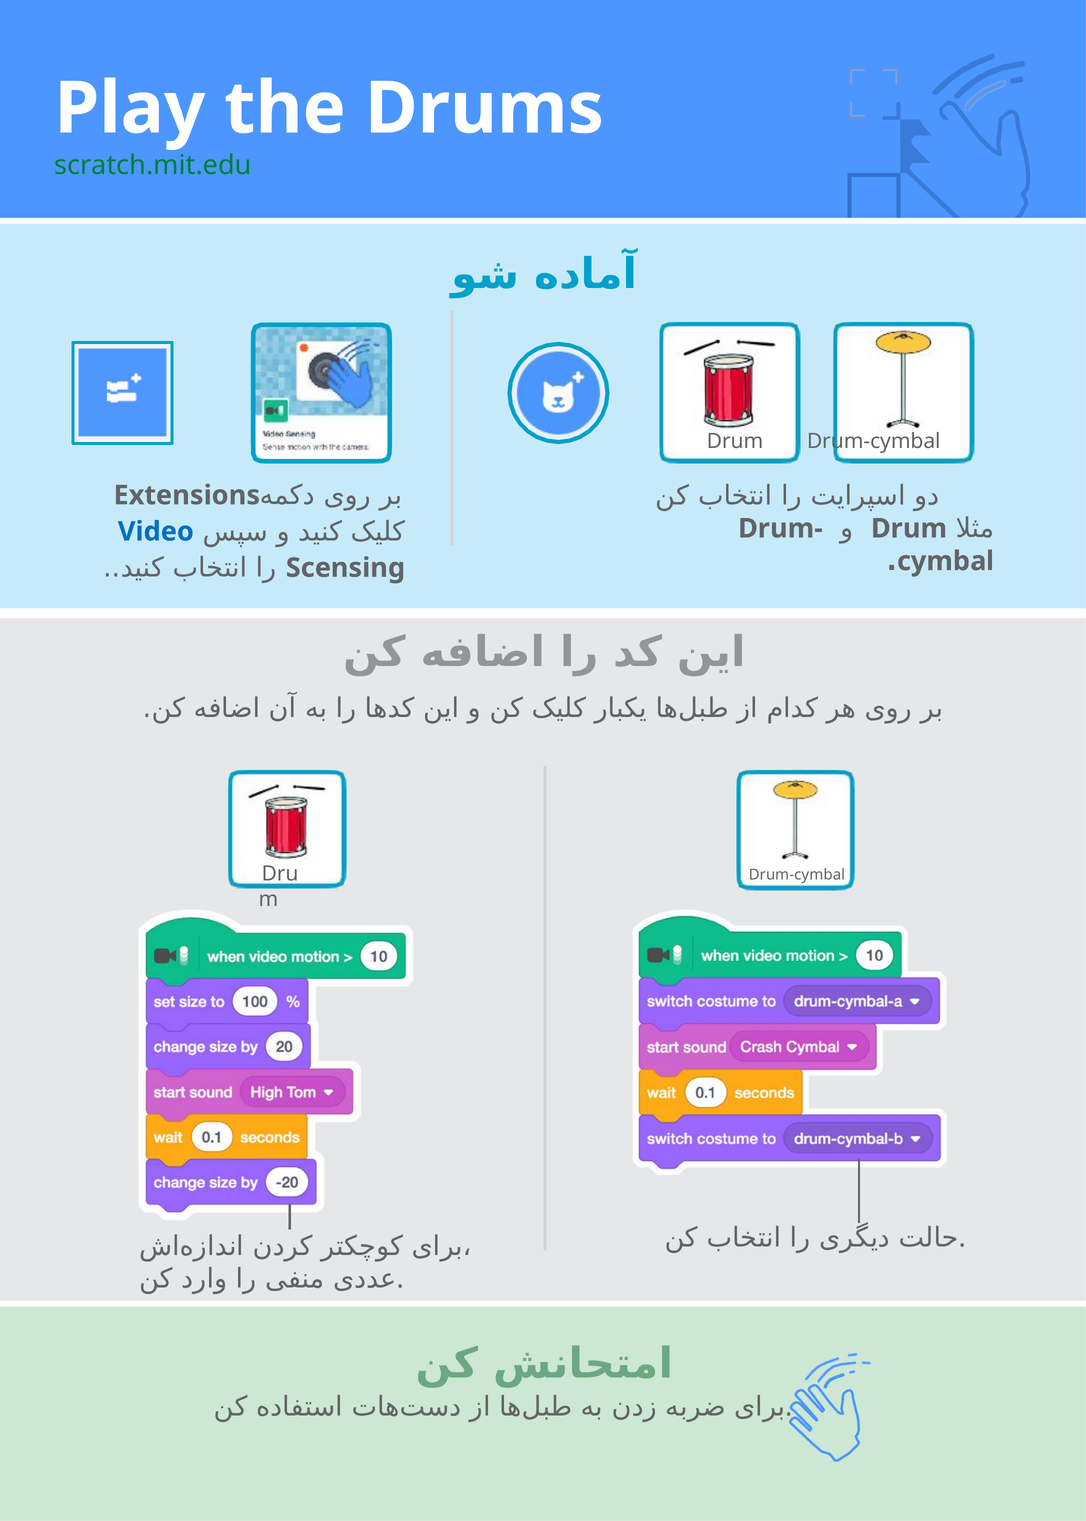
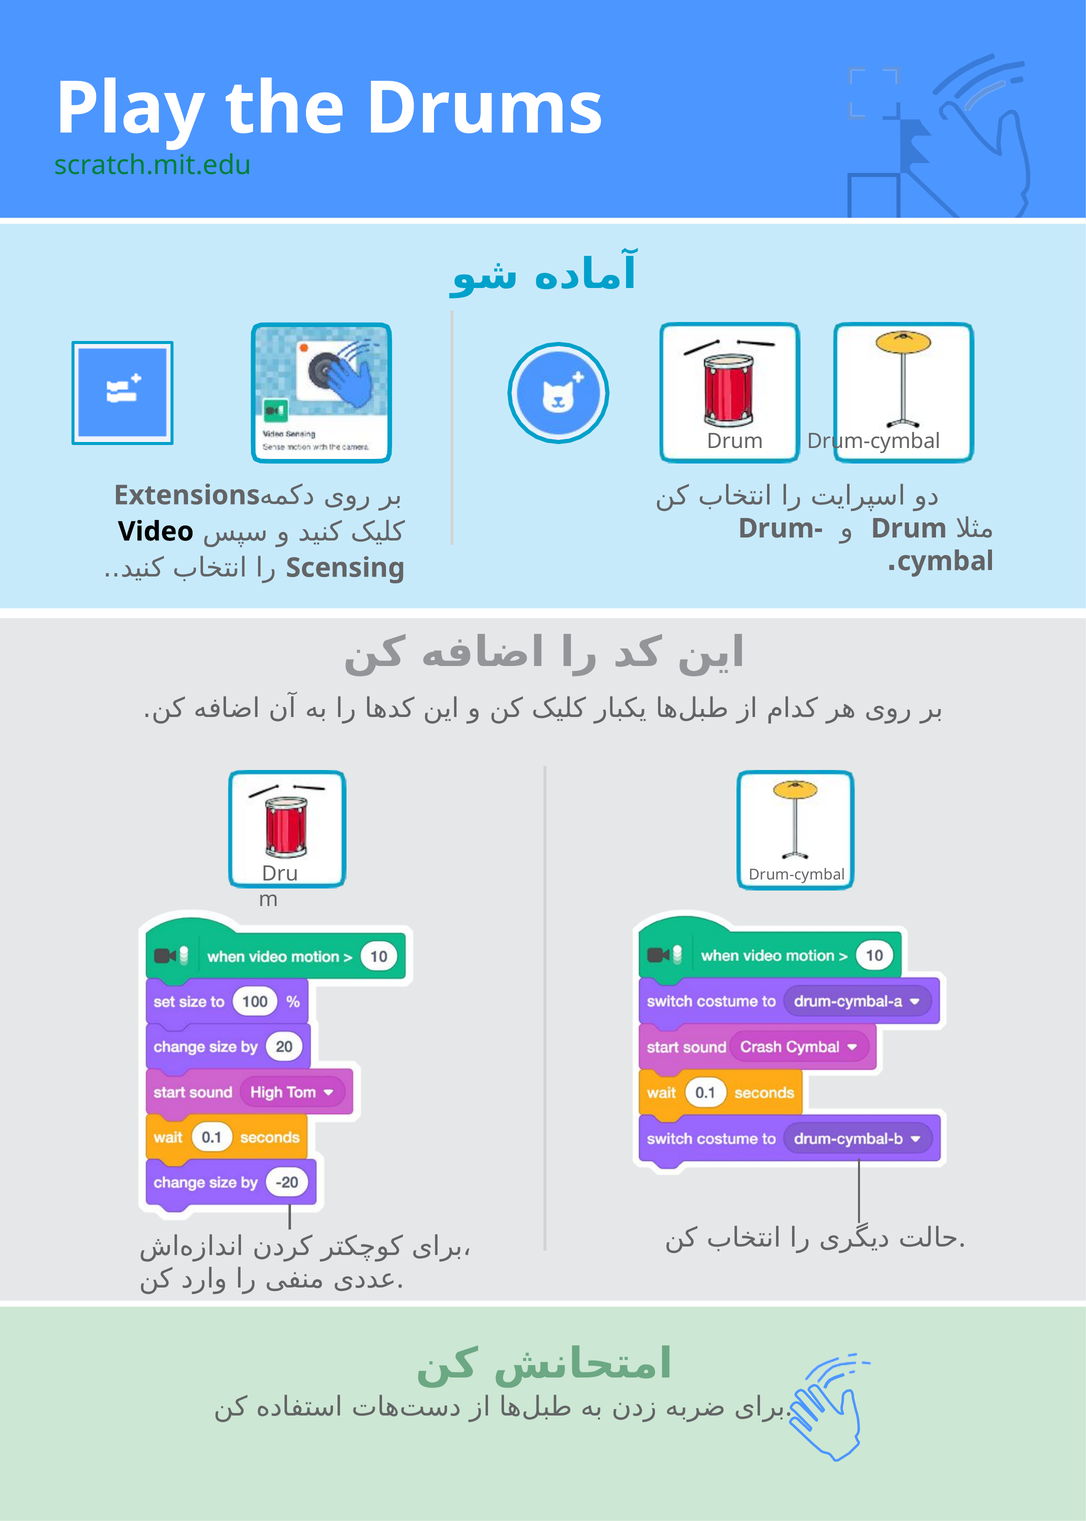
Video colour: blue -> black
